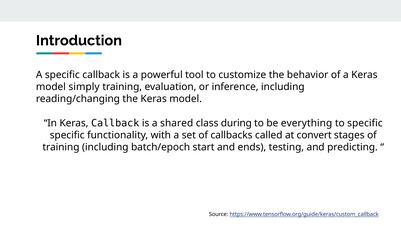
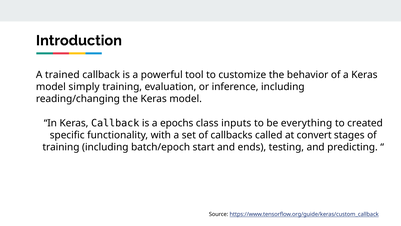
A specific: specific -> trained
shared: shared -> epochs
during: during -> inputs
to specific: specific -> created
